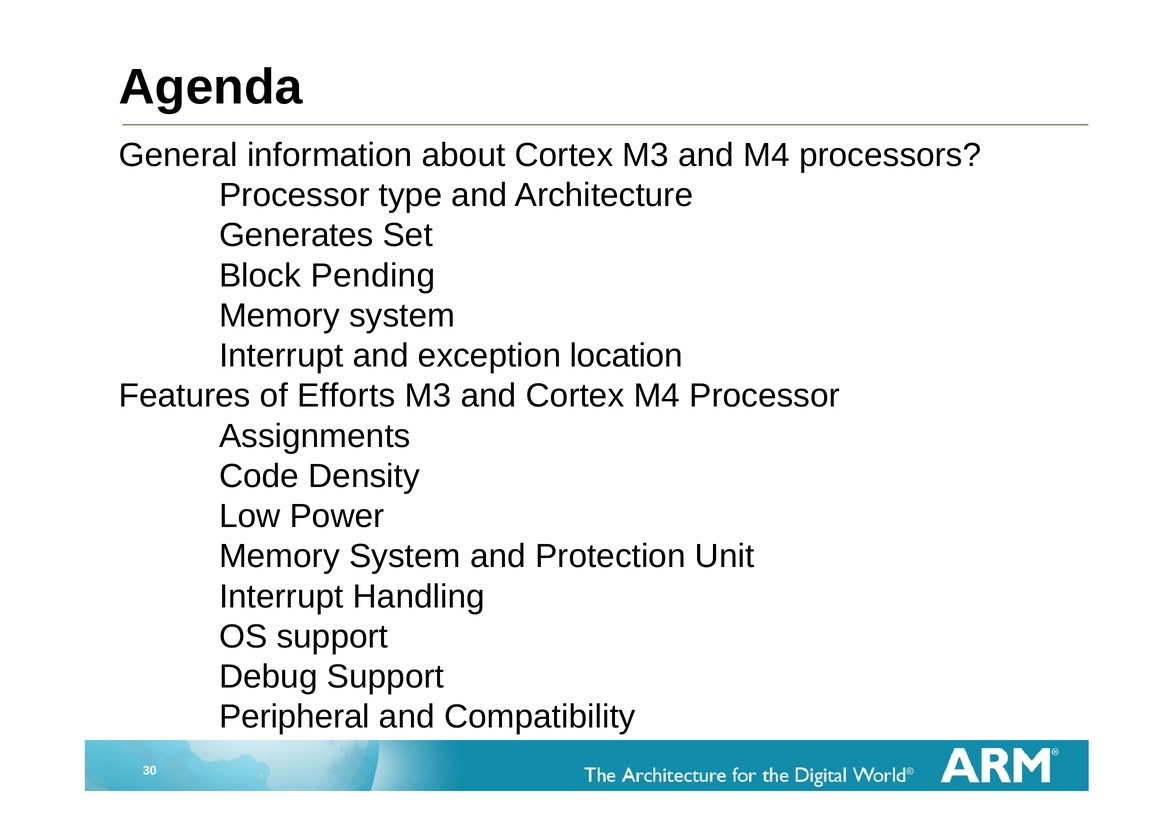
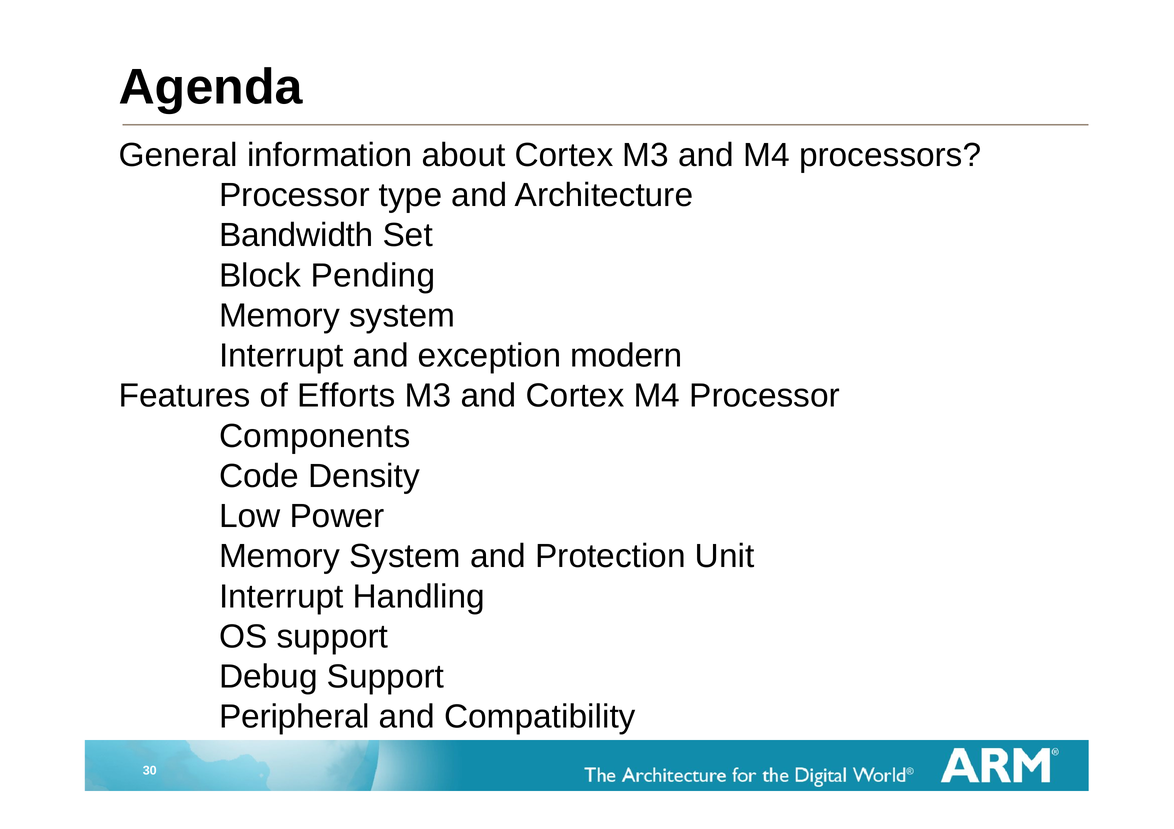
Generates: Generates -> Bandwidth
location: location -> modern
Assignments: Assignments -> Components
